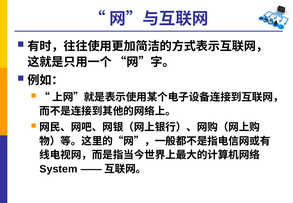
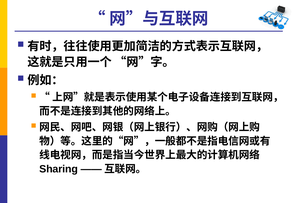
System: System -> Sharing
